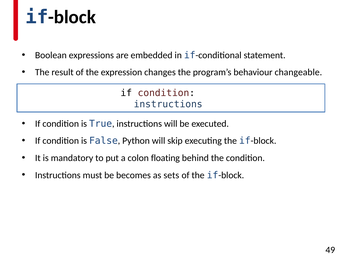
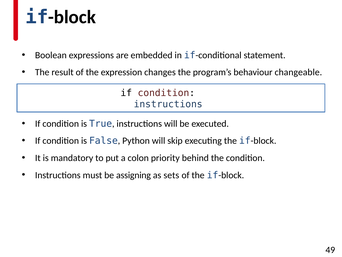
floating: floating -> priority
becomes: becomes -> assigning
